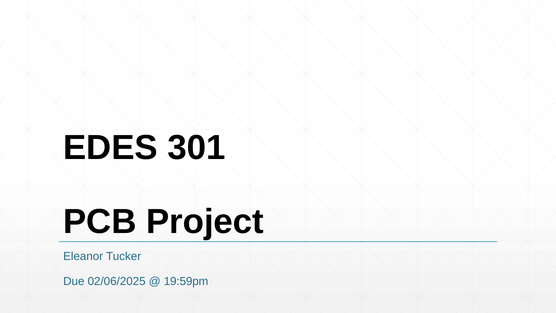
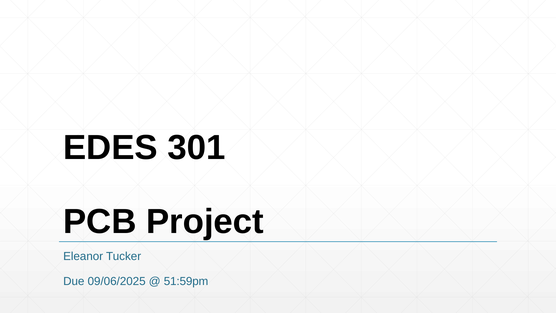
02/06/2025: 02/06/2025 -> 09/06/2025
19:59pm: 19:59pm -> 51:59pm
